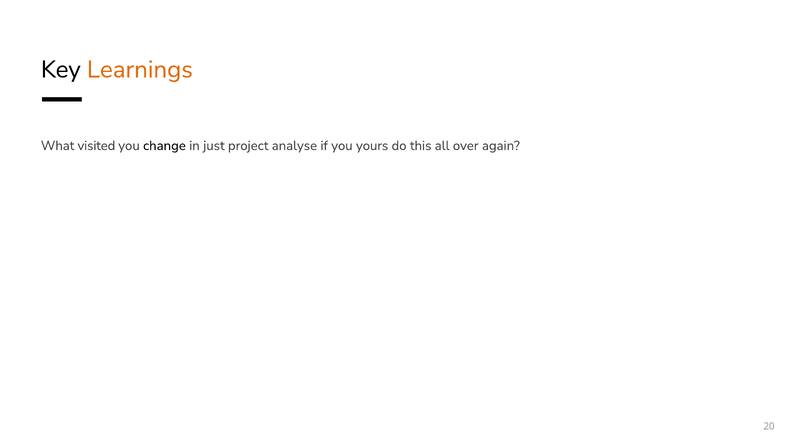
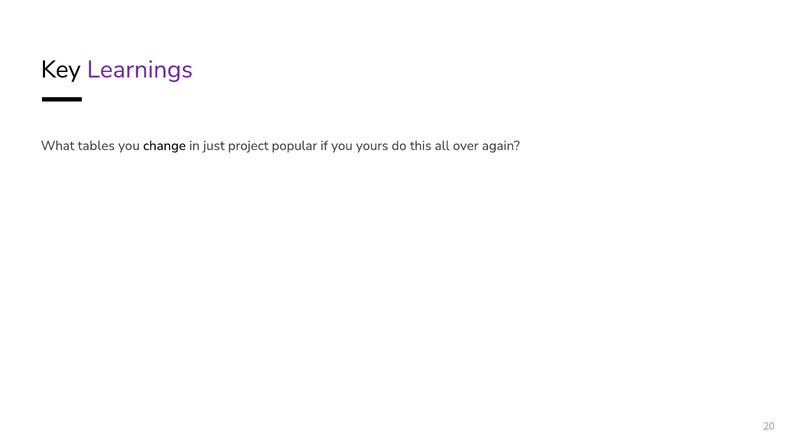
Learnings colour: orange -> purple
visited: visited -> tables
analyse: analyse -> popular
